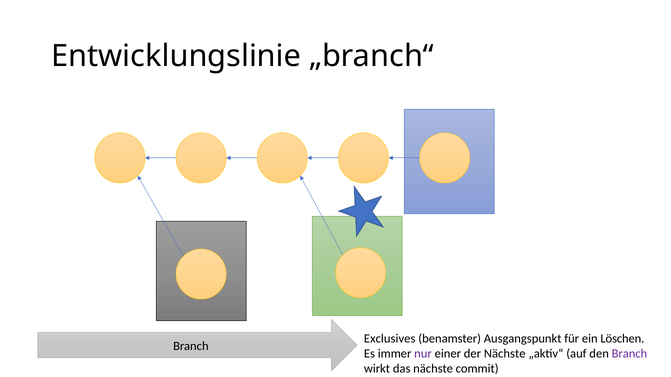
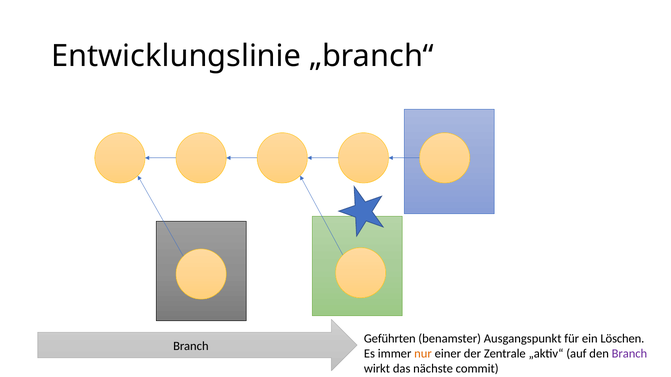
Exclusives: Exclusives -> Geführten
nur colour: purple -> orange
der Nächste: Nächste -> Zentrale
